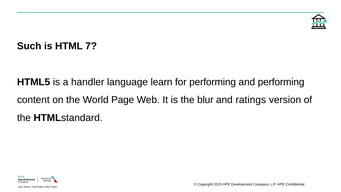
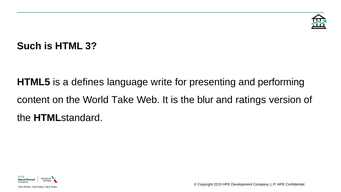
7: 7 -> 3
handler: handler -> defines
learn: learn -> write
for performing: performing -> presenting
Page: Page -> Take
